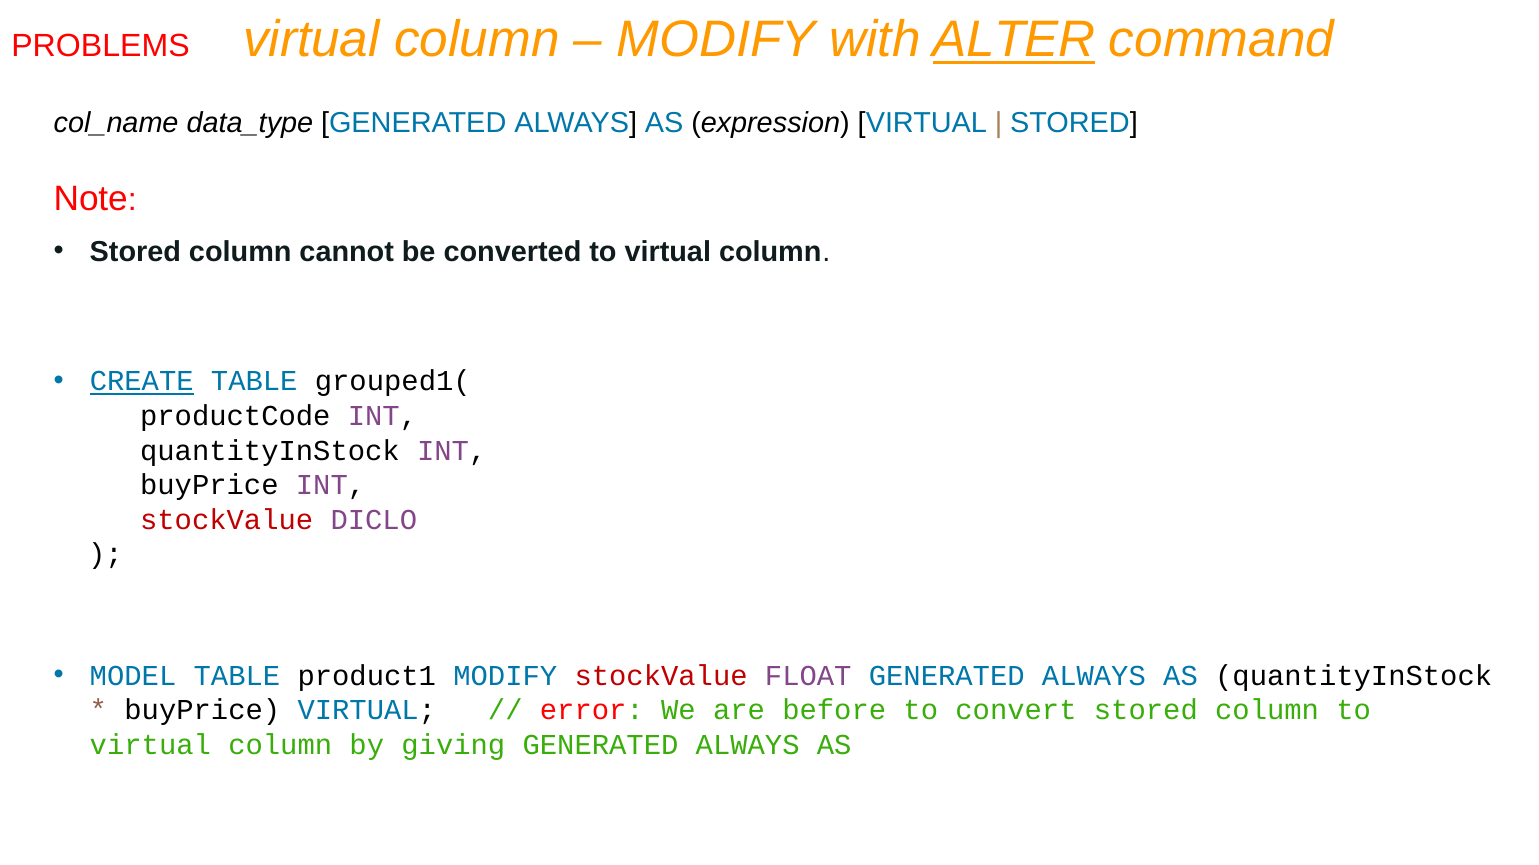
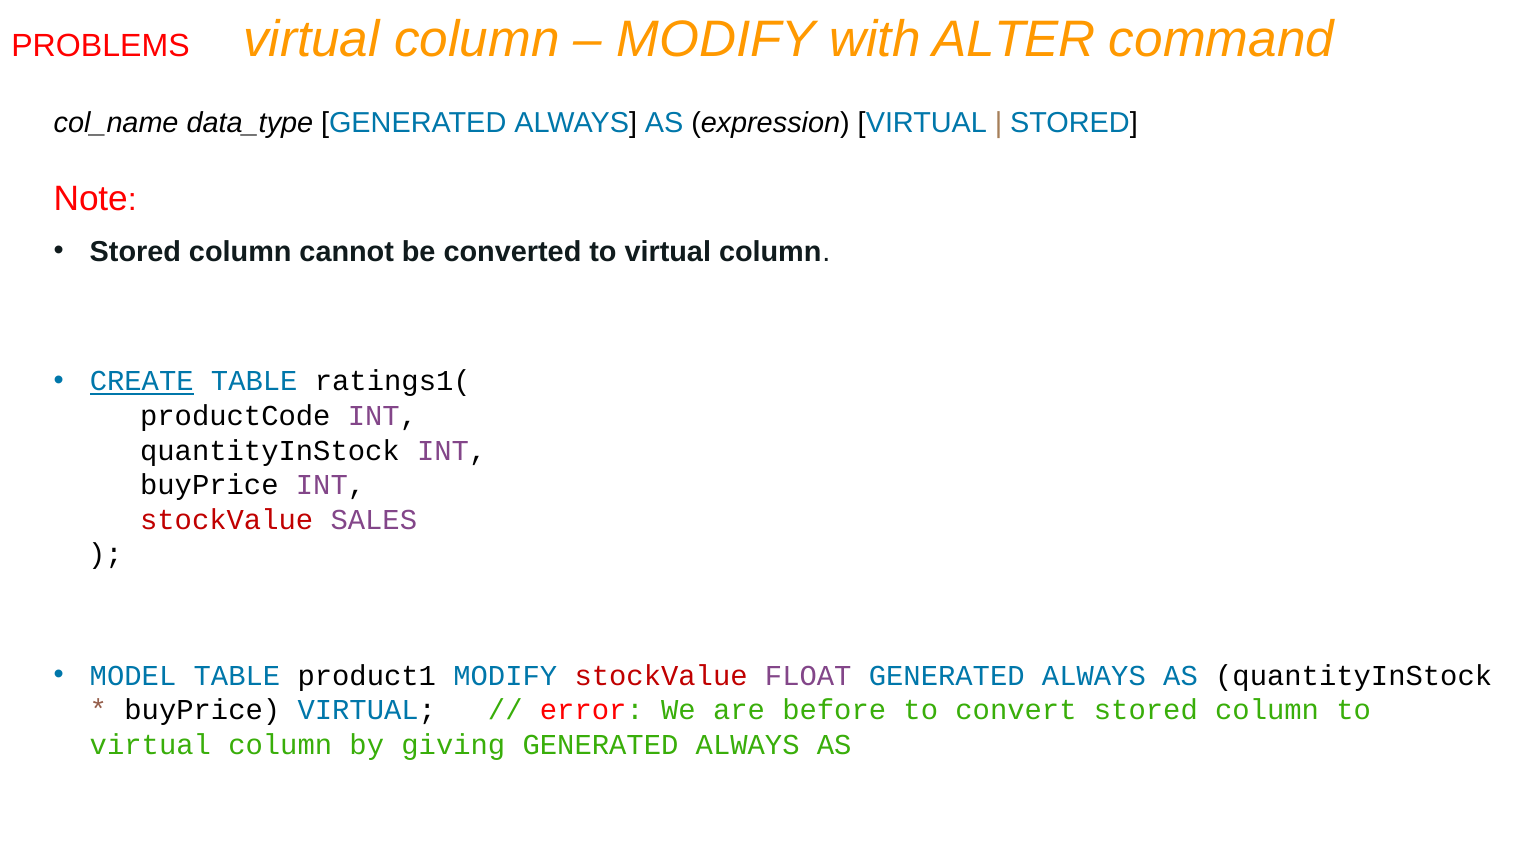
ALTER underline: present -> none
grouped1(: grouped1( -> ratings1(
DICLO: DICLO -> SALES
